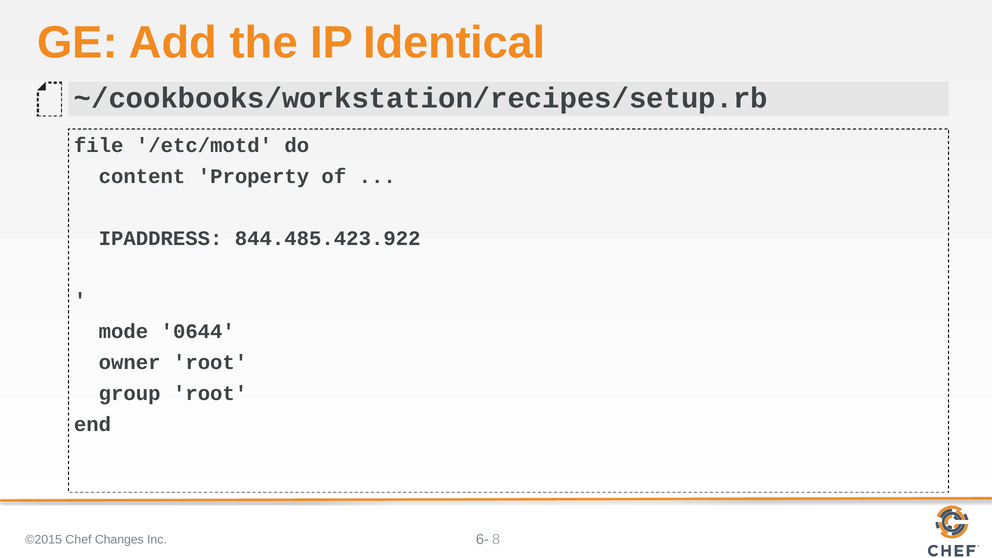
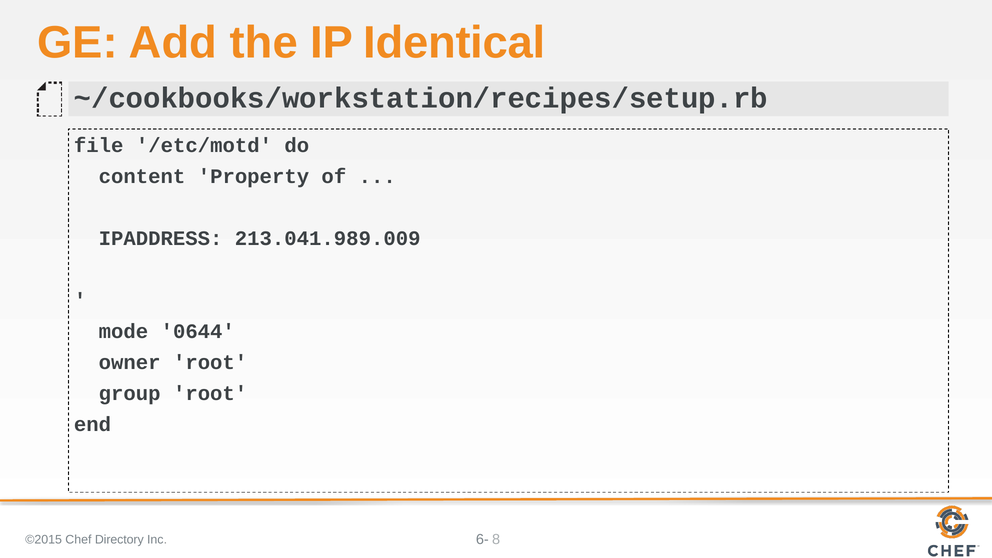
844.485.423.922: 844.485.423.922 -> 213.041.989.009
Changes: Changes -> Directory
